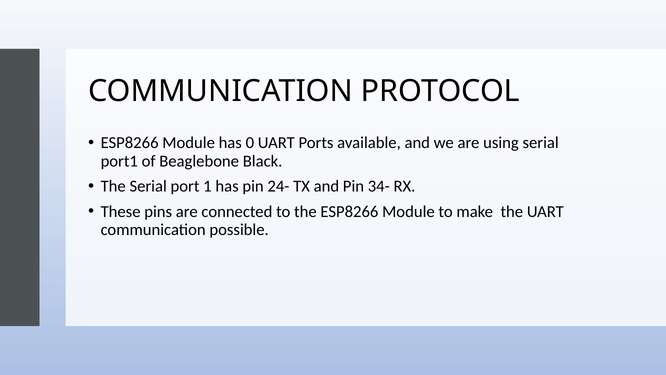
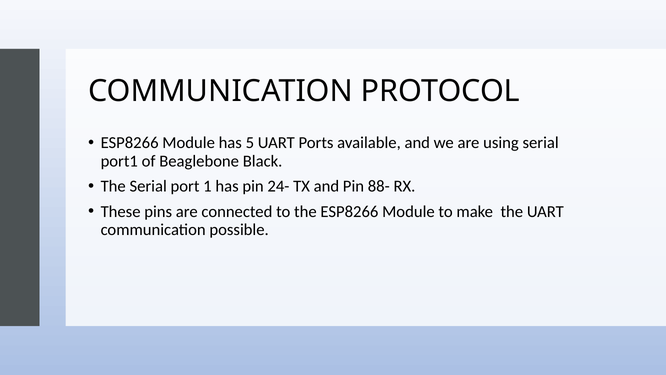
0: 0 -> 5
34-: 34- -> 88-
